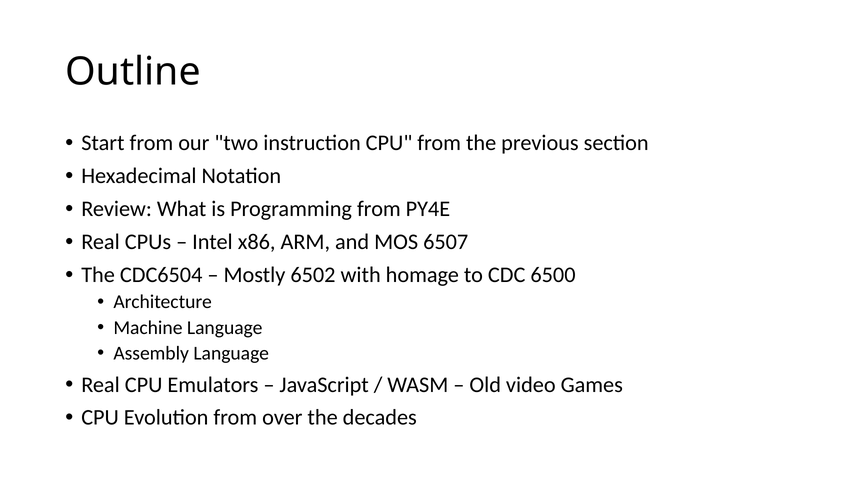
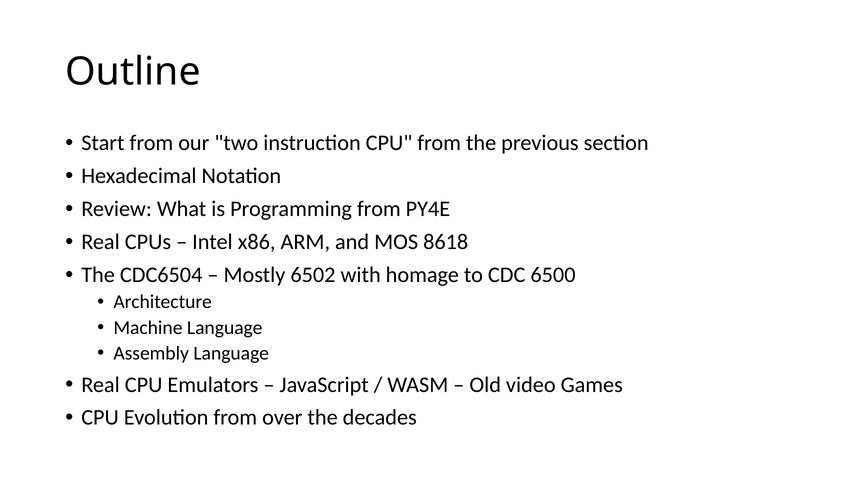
6507: 6507 -> 8618
